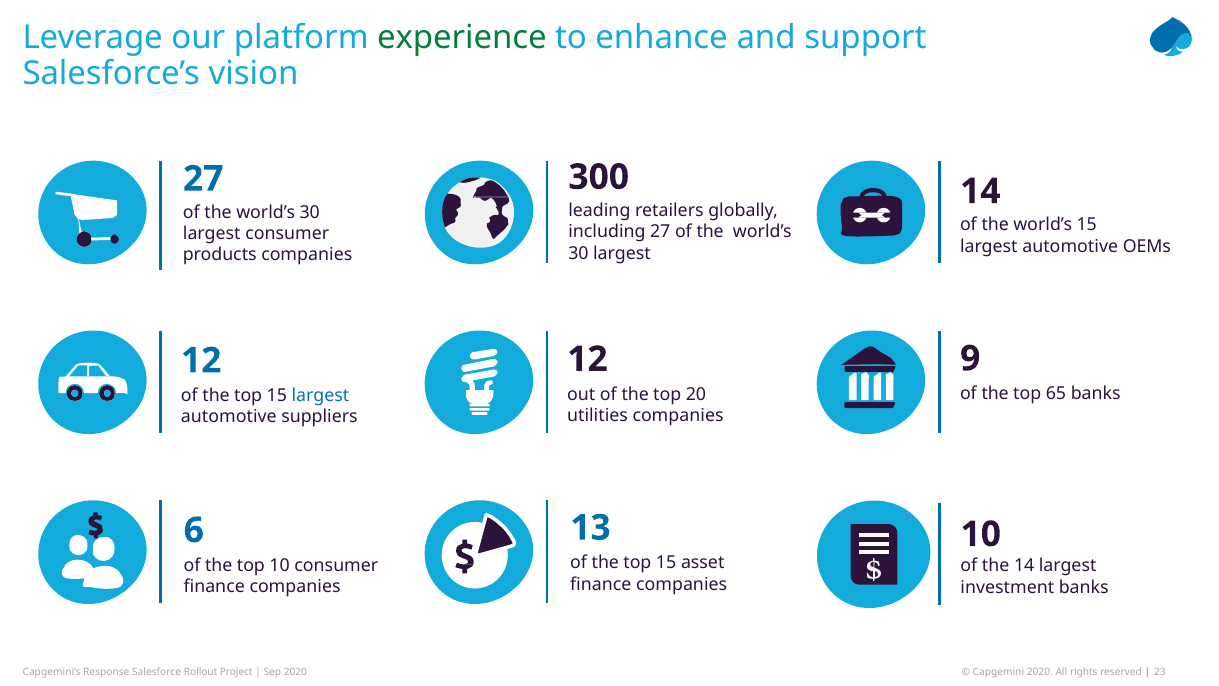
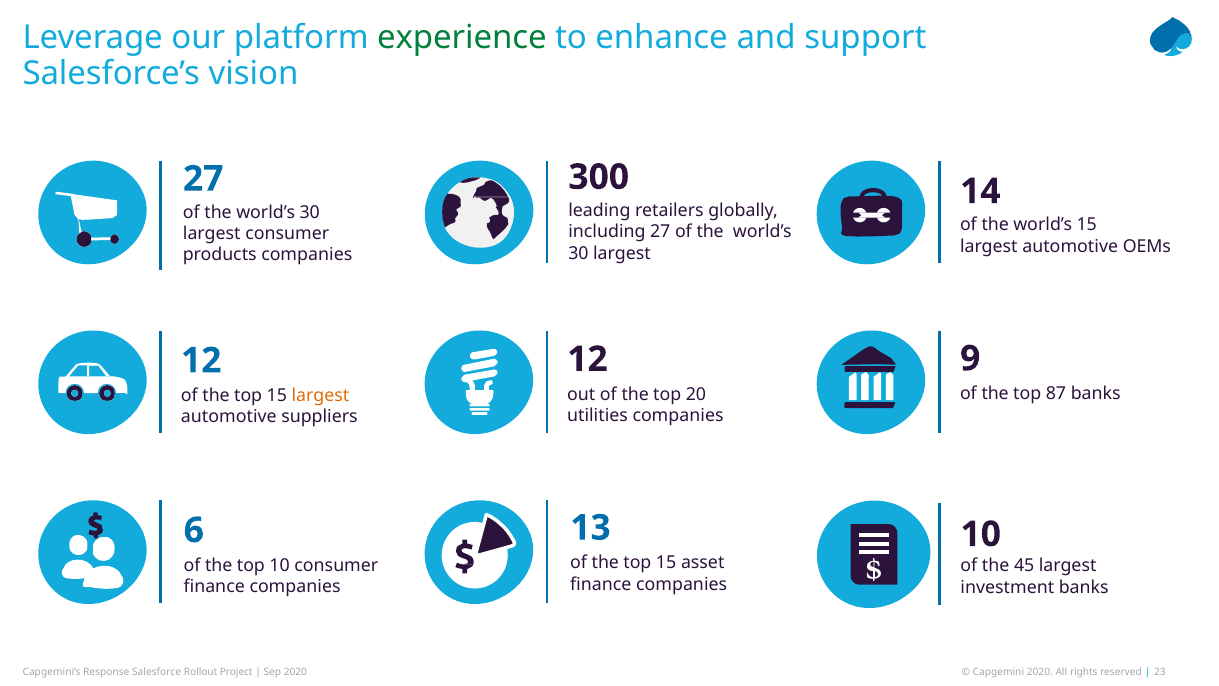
65: 65 -> 87
largest at (320, 395) colour: blue -> orange
the 14: 14 -> 45
